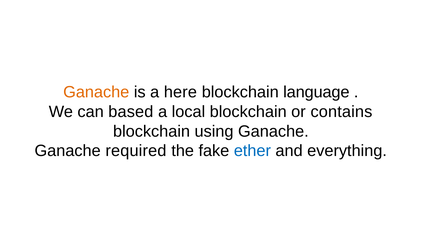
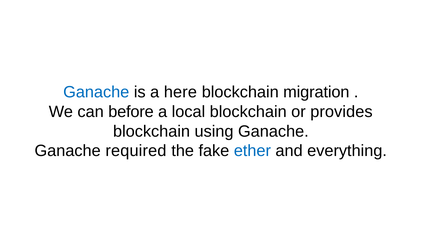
Ganache at (96, 92) colour: orange -> blue
language: language -> migration
based: based -> before
contains: contains -> provides
